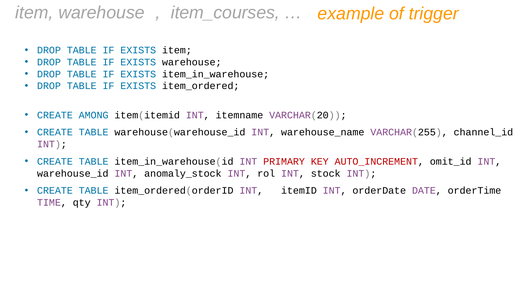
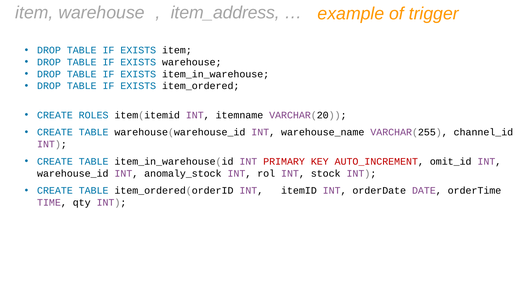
item_courses: item_courses -> item_address
AMONG: AMONG -> ROLES
